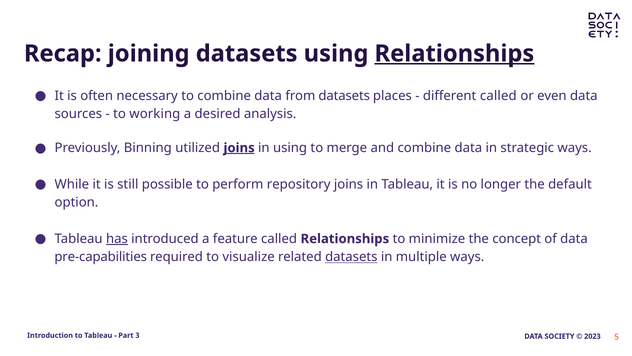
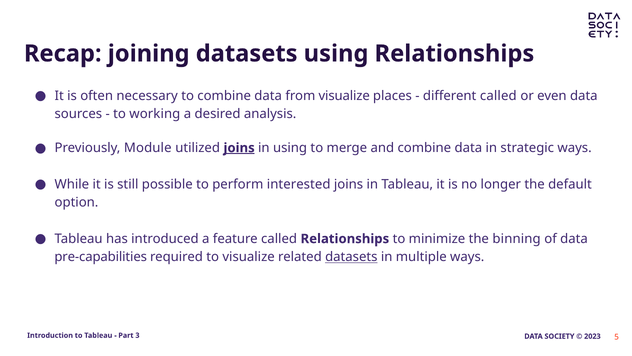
Relationships at (454, 54) underline: present -> none
from datasets: datasets -> visualize
Binning: Binning -> Module
repository: repository -> interested
has underline: present -> none
concept: concept -> binning
